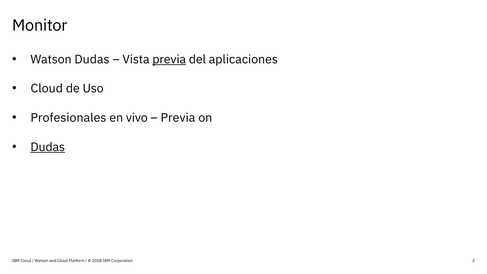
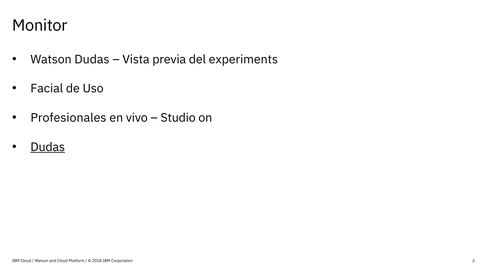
previa at (169, 59) underline: present -> none
aplicaciones: aplicaciones -> experiments
Cloud at (47, 89): Cloud -> Facial
Previa at (178, 118): Previa -> Studio
